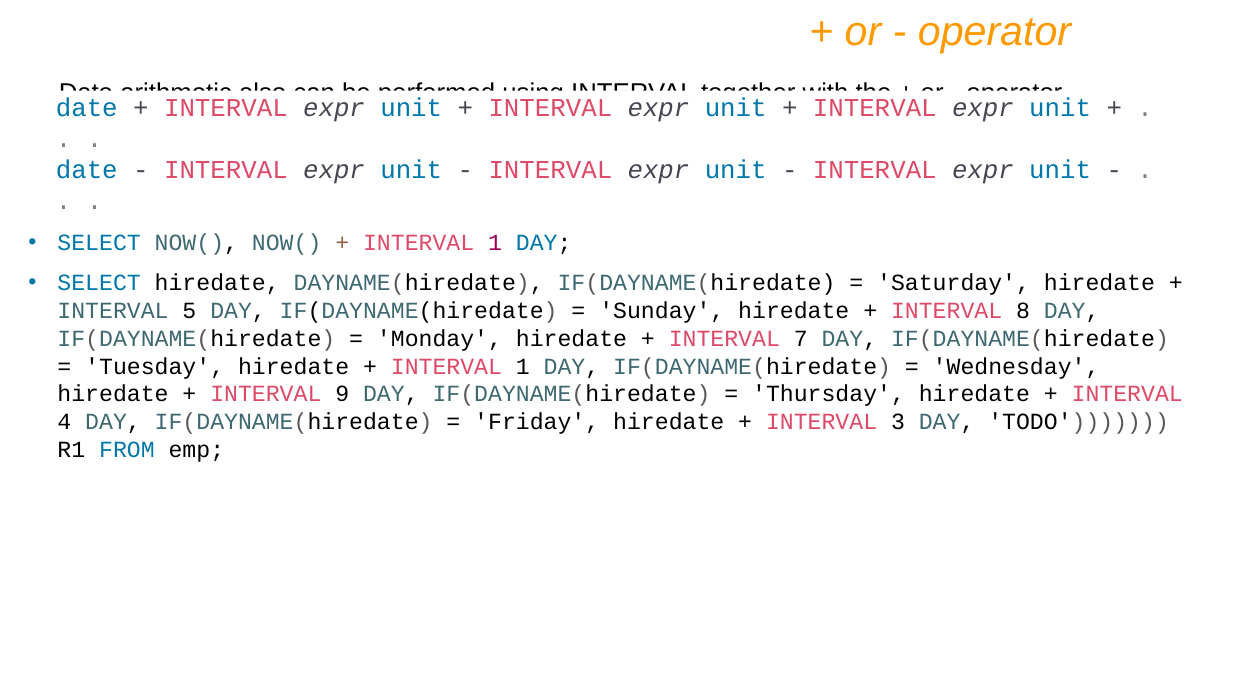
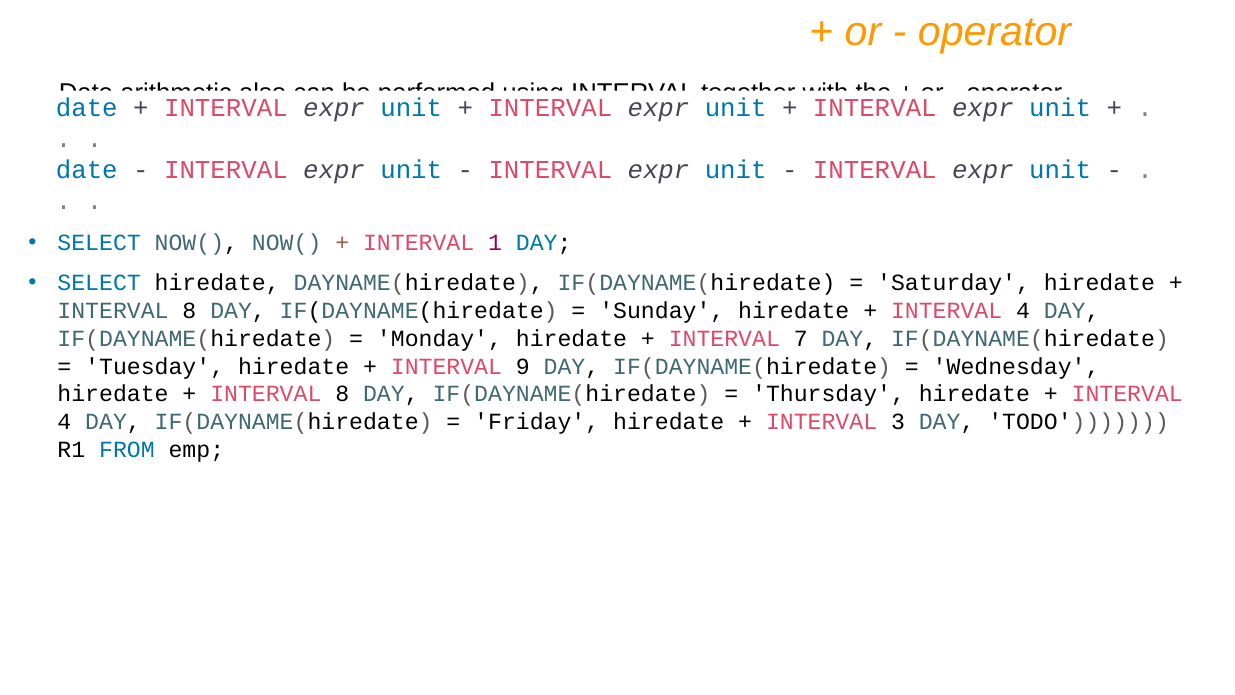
5 at (189, 311): 5 -> 8
8 at (1023, 311): 8 -> 4
1 at (523, 366): 1 -> 9
9 at (342, 394): 9 -> 8
